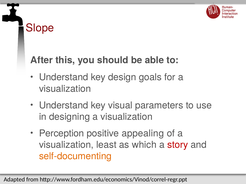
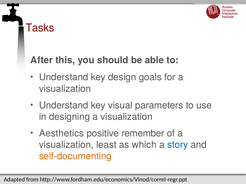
Slope: Slope -> Tasks
Perception: Perception -> Aesthetics
appealing: appealing -> remember
story colour: red -> blue
